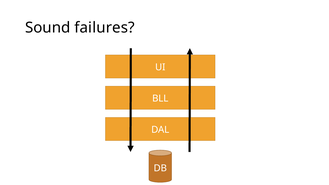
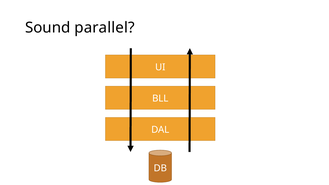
failures: failures -> parallel
